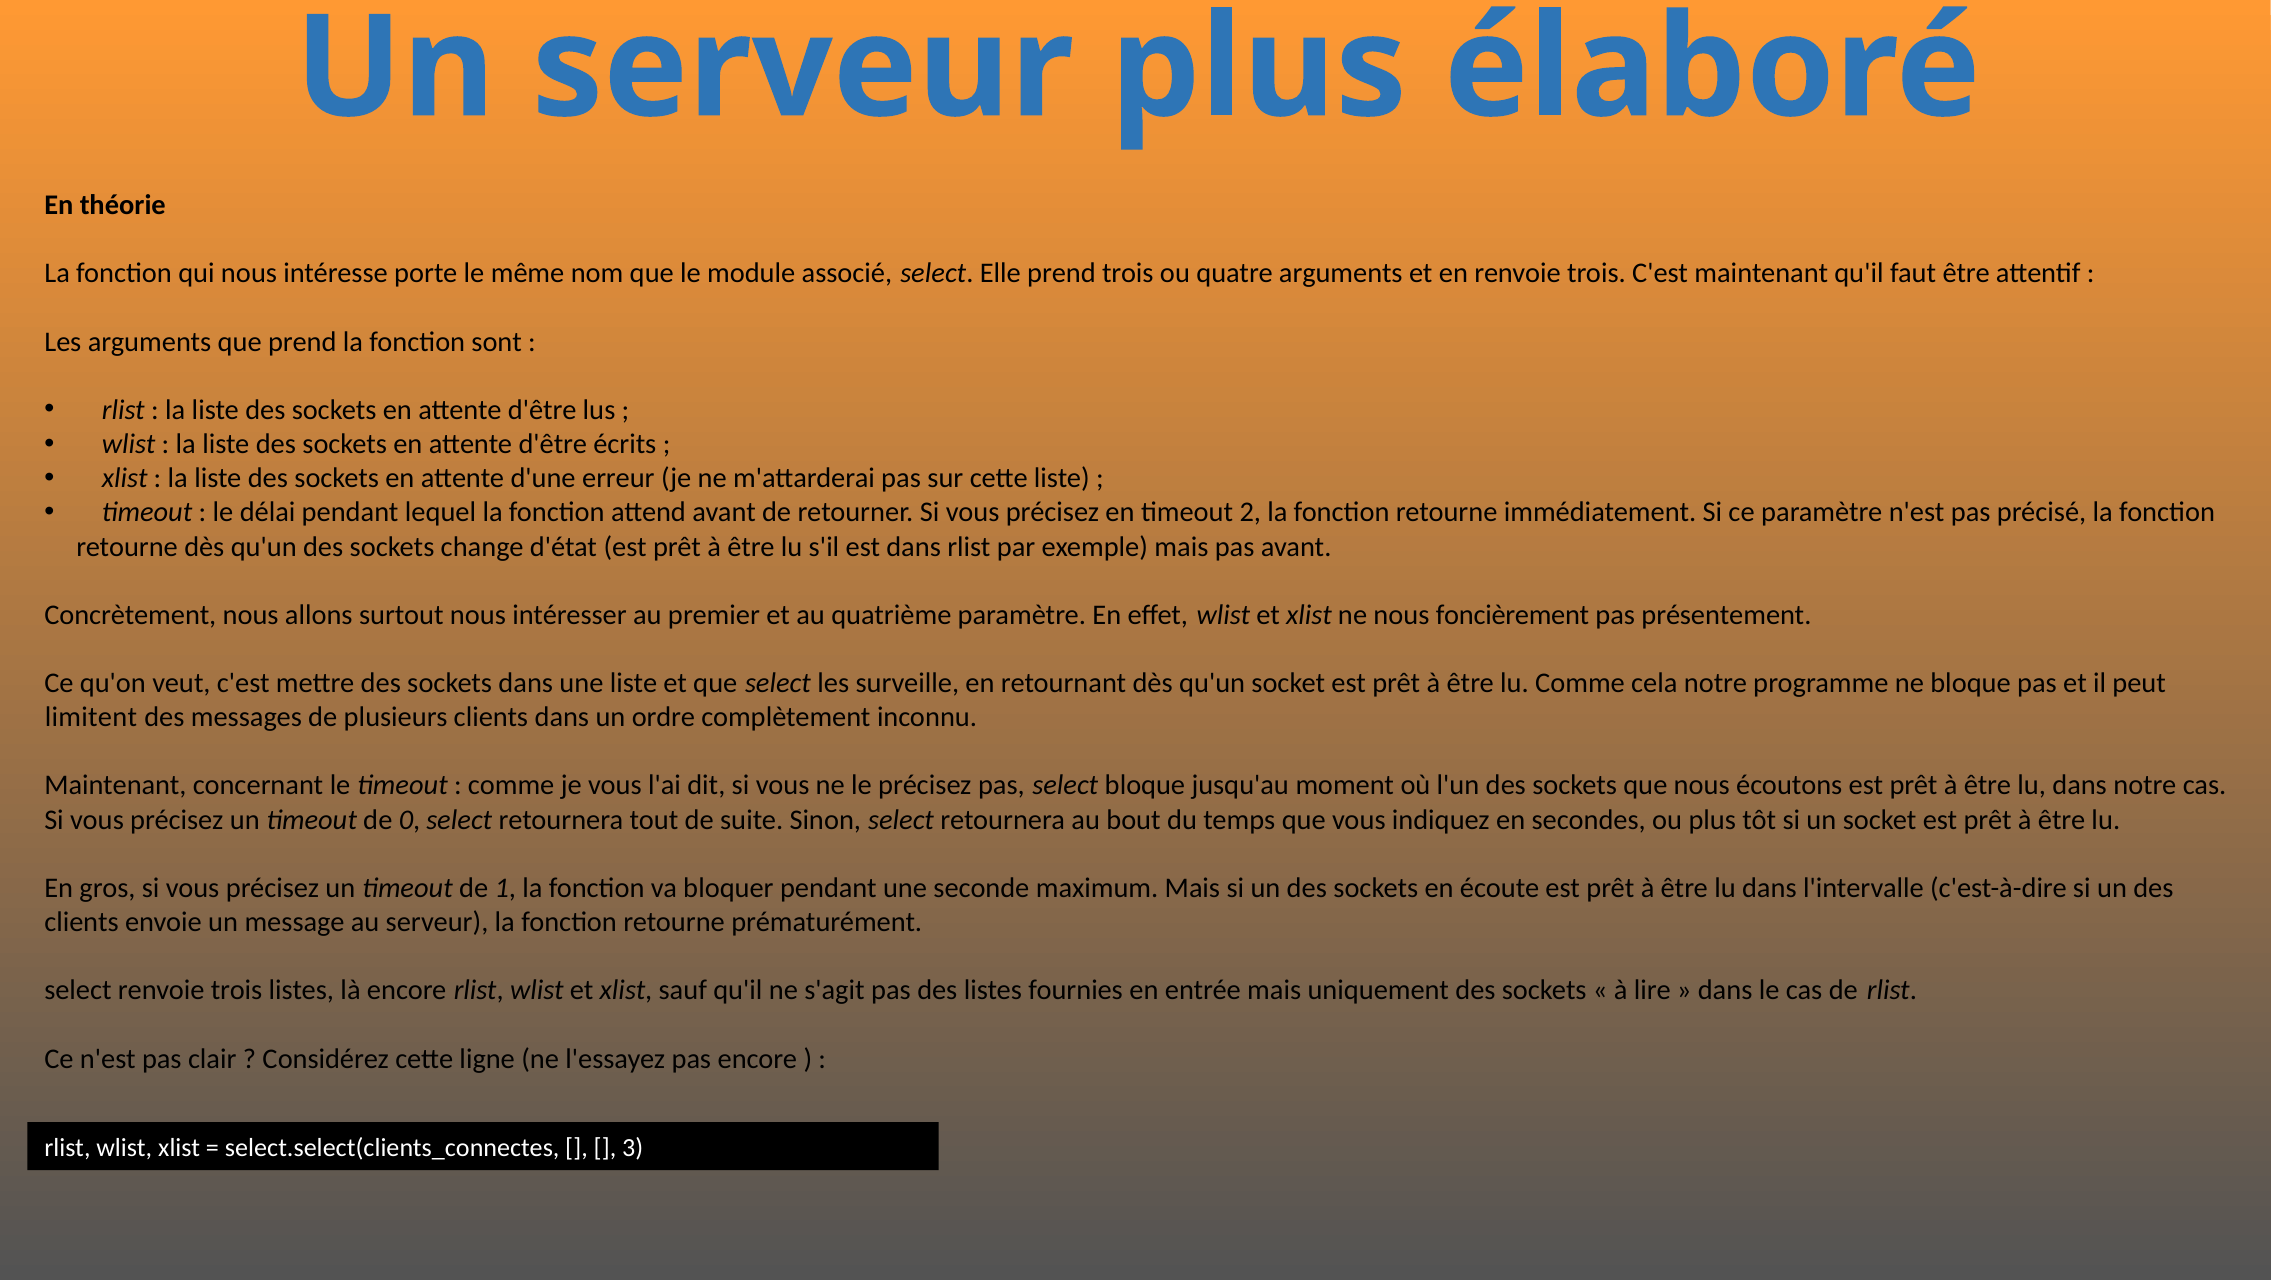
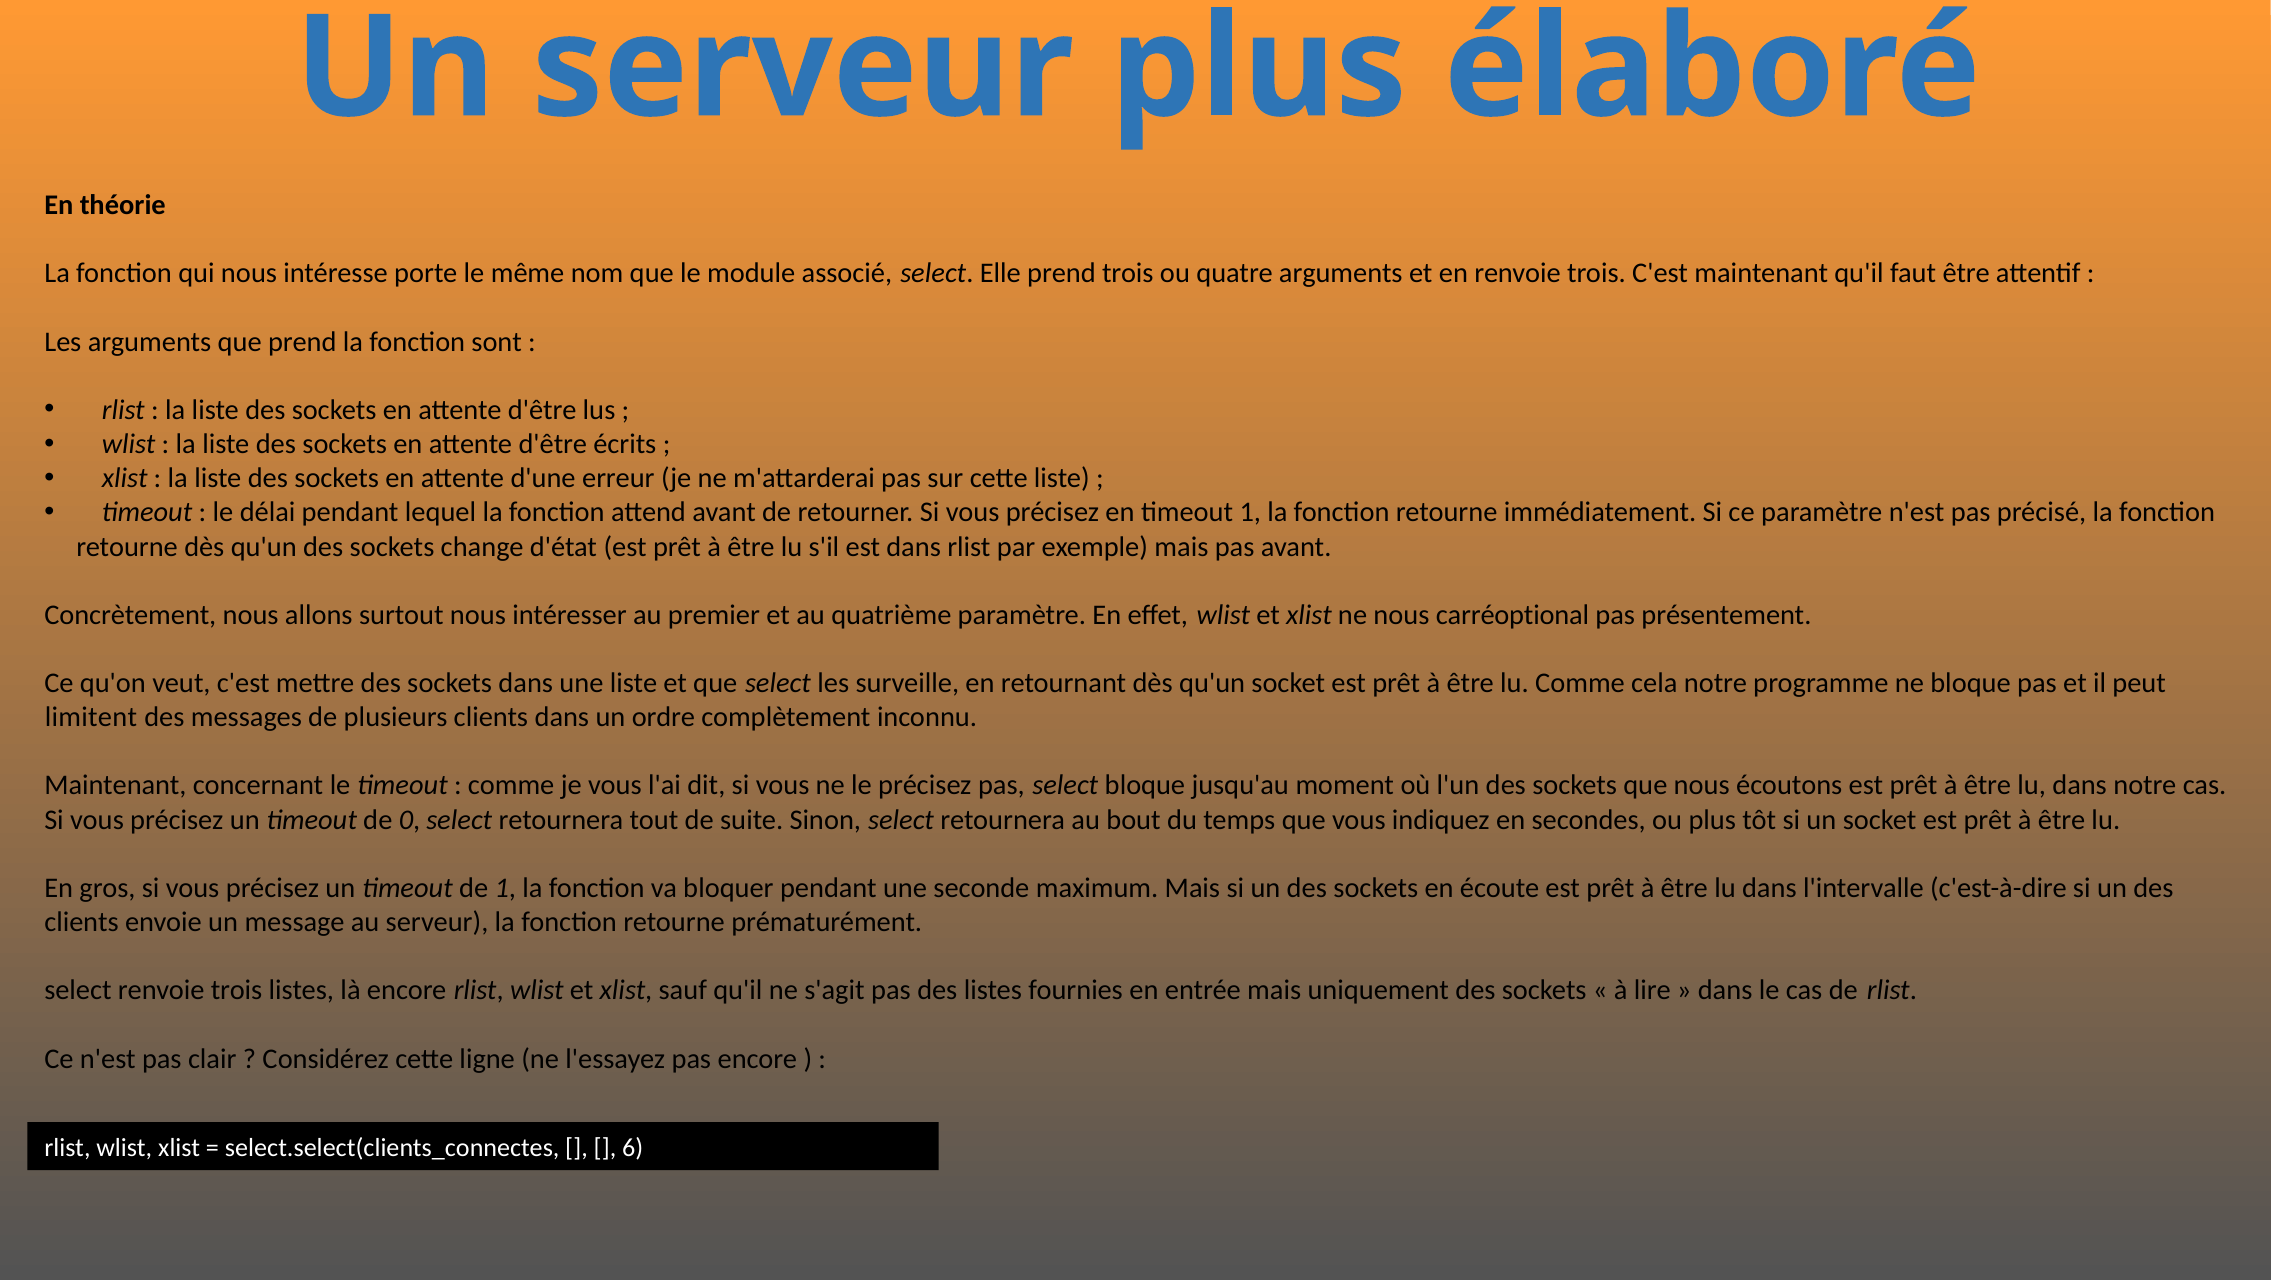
timeout 2: 2 -> 1
foncièrement: foncièrement -> carréoptional
3: 3 -> 6
